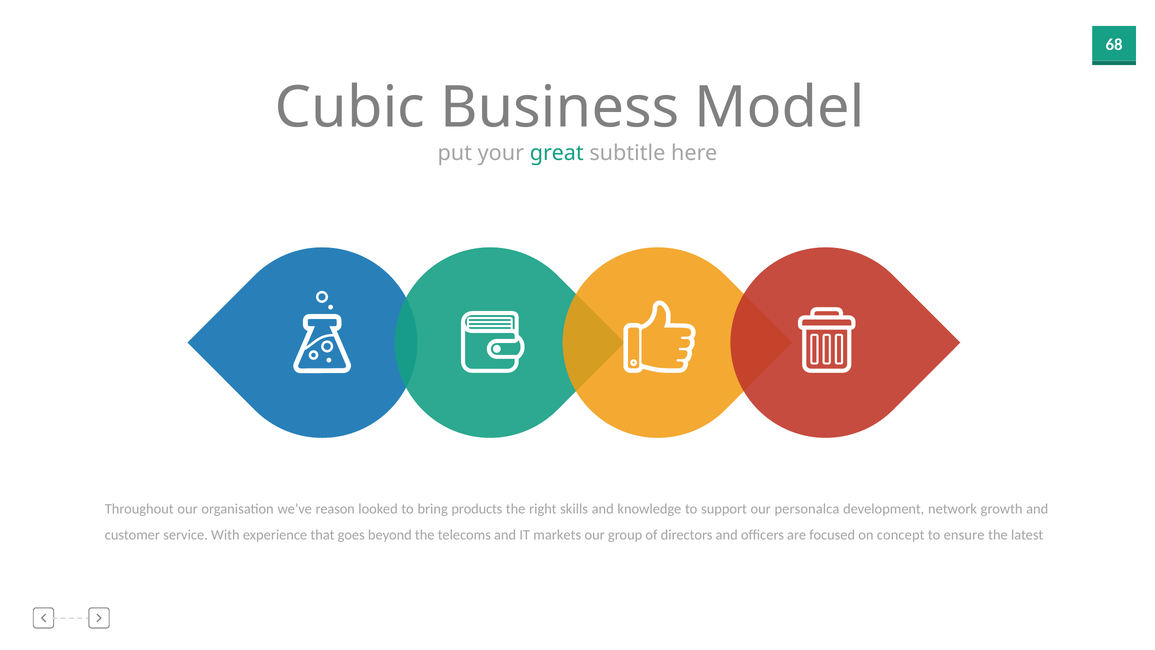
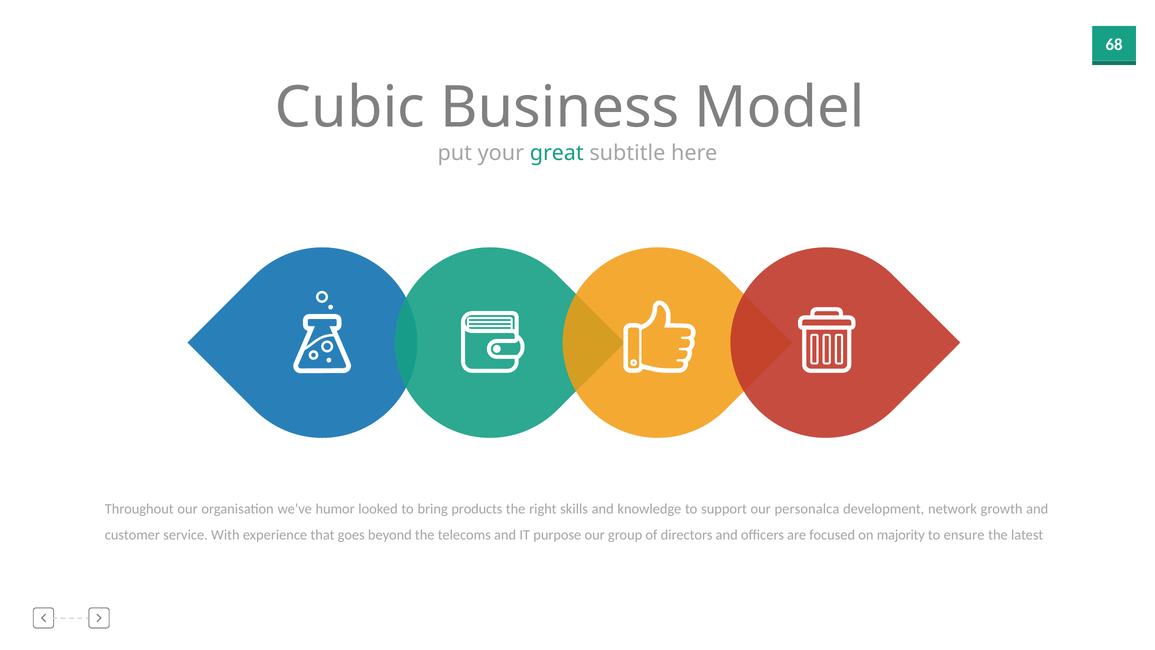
reason: reason -> humor
markets: markets -> purpose
concept: concept -> majority
